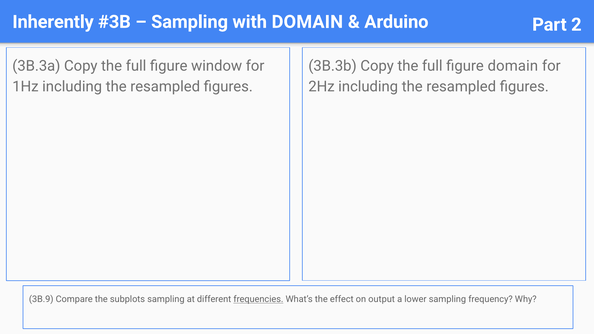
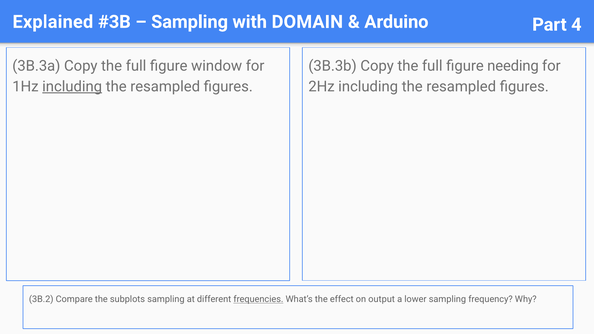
Inherently: Inherently -> Explained
2: 2 -> 4
figure domain: domain -> needing
including at (72, 87) underline: none -> present
3B.9: 3B.9 -> 3B.2
